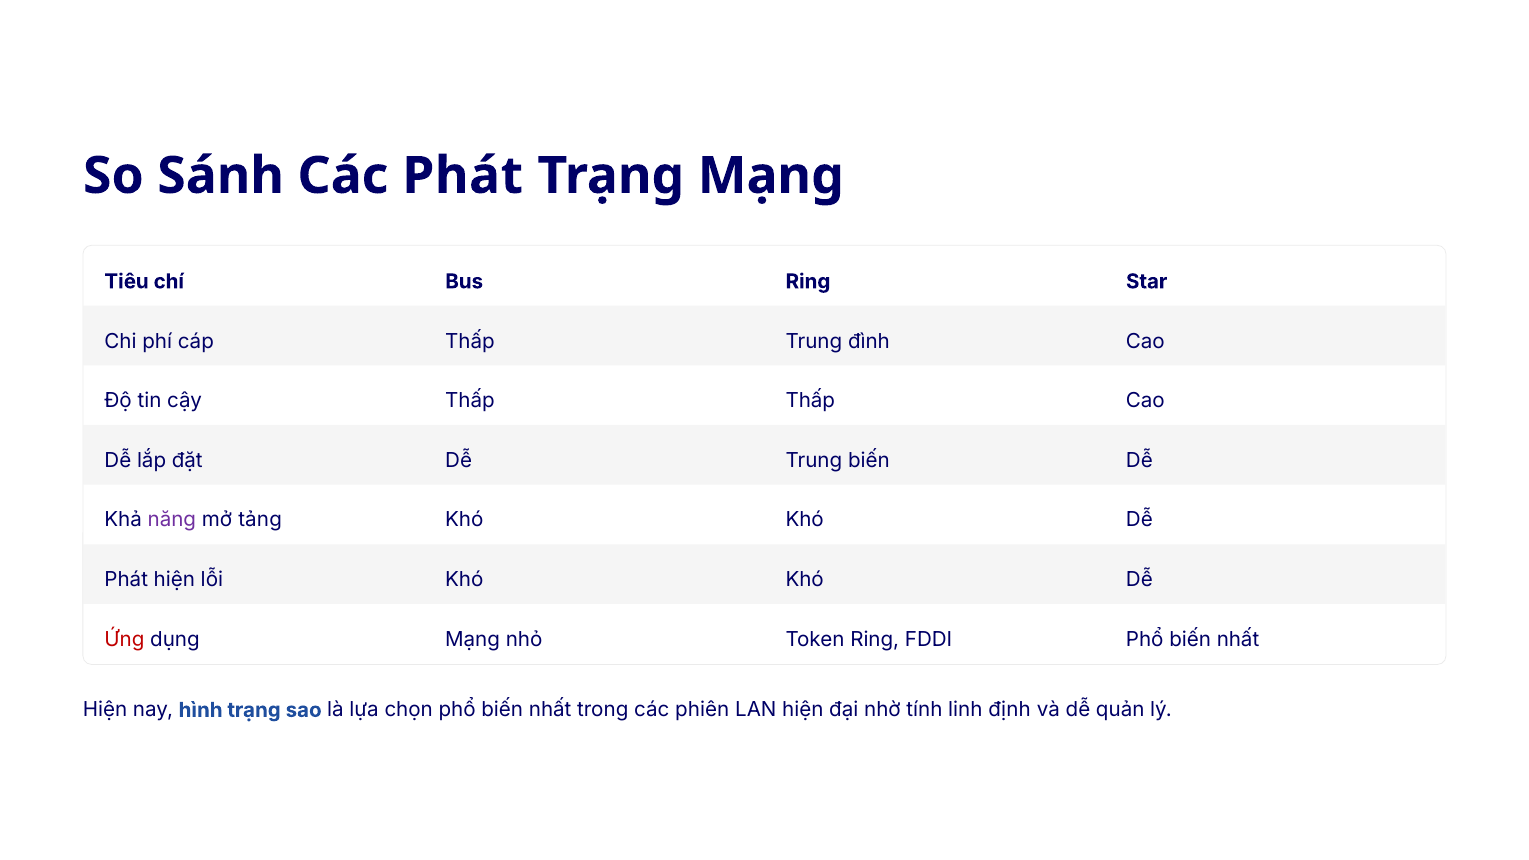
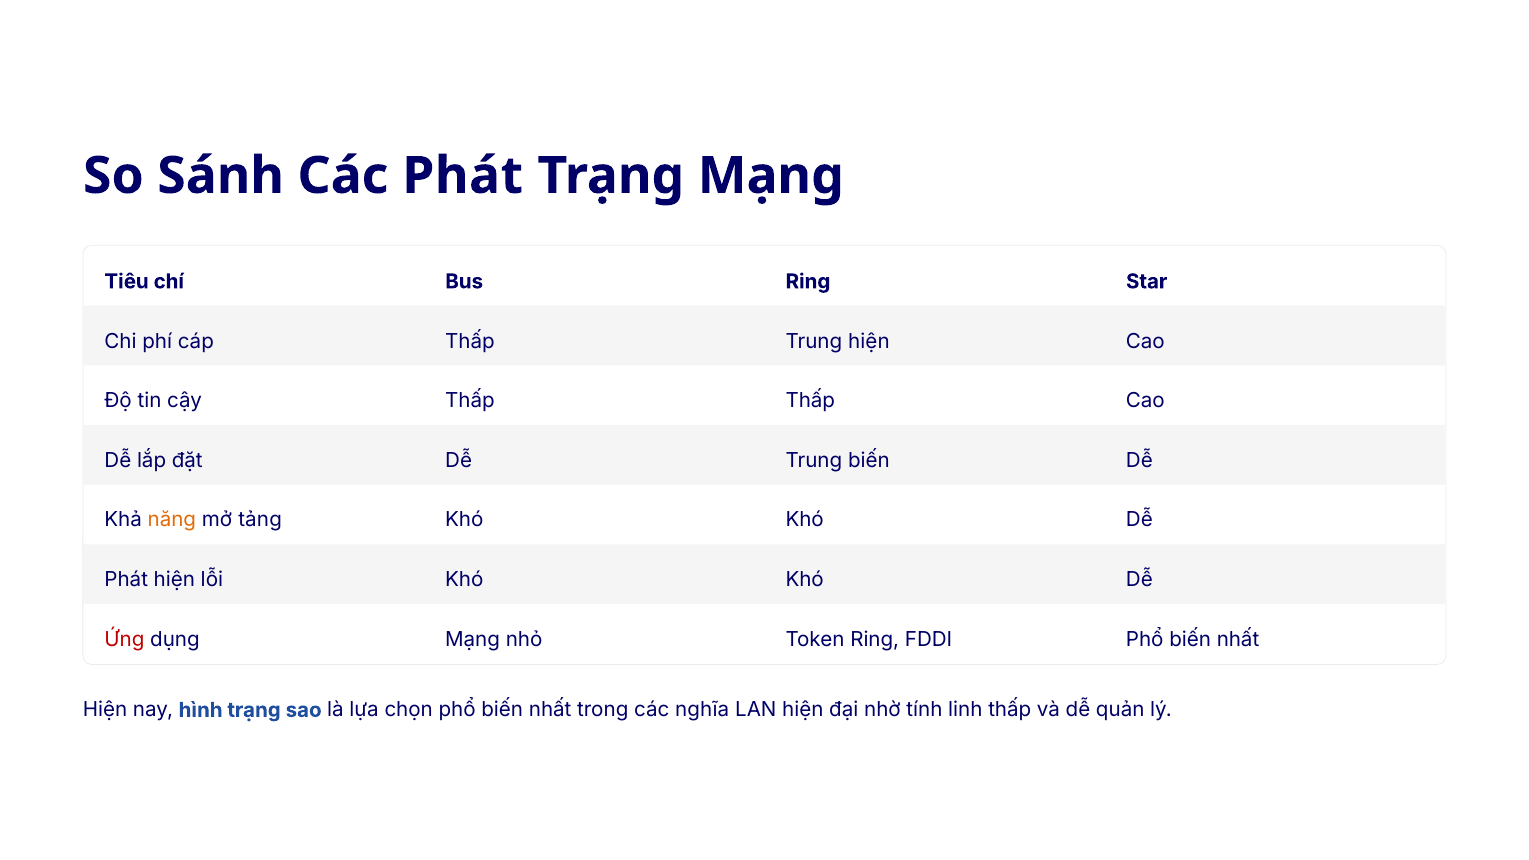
Trung đình: đình -> hiện
năng colour: purple -> orange
phiên: phiên -> nghĩa
linh định: định -> thấp
